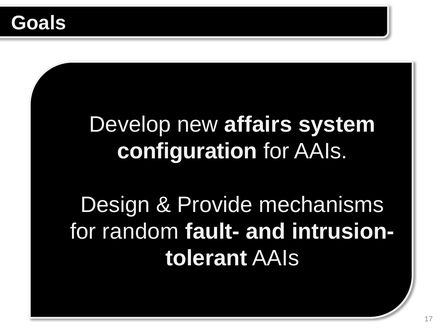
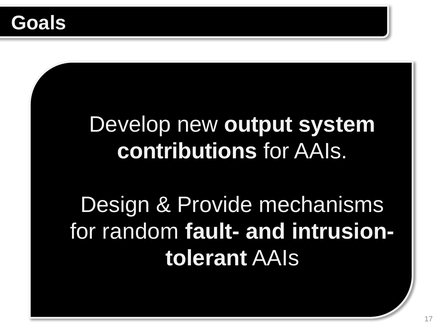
affairs: affairs -> output
configuration: configuration -> contributions
